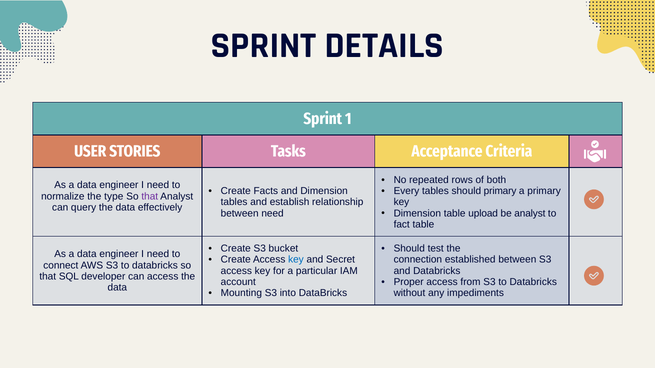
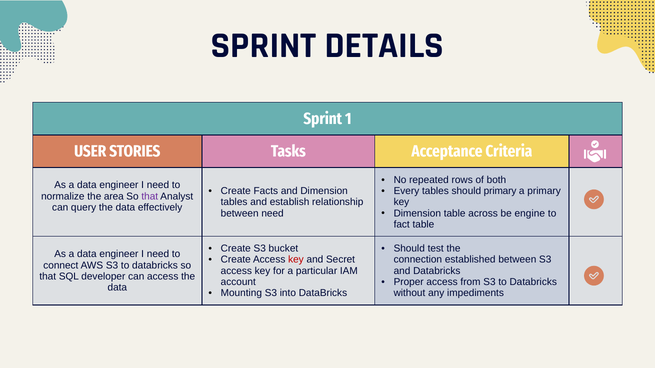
type: type -> area
upload: upload -> across
be analyst: analyst -> engine
key at (296, 260) colour: blue -> red
